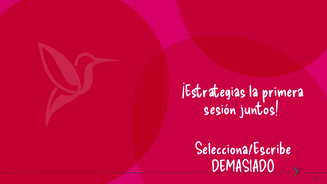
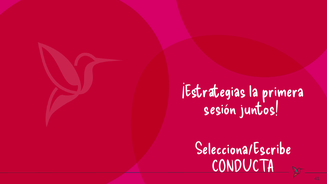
DEMASIADO: DEMASIADO -> CONDUCTA
